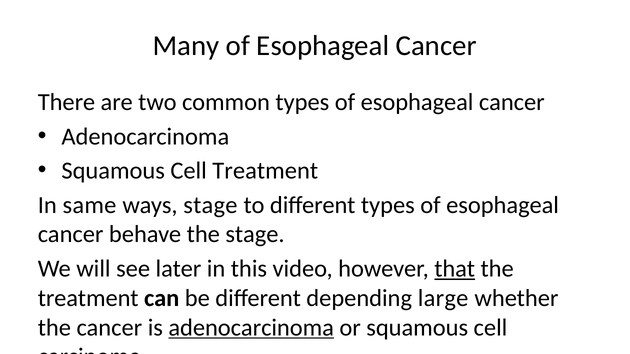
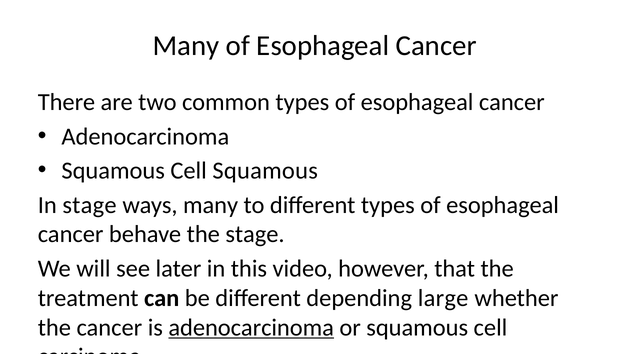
Cell Treatment: Treatment -> Squamous
In same: same -> stage
ways stage: stage -> many
that underline: present -> none
